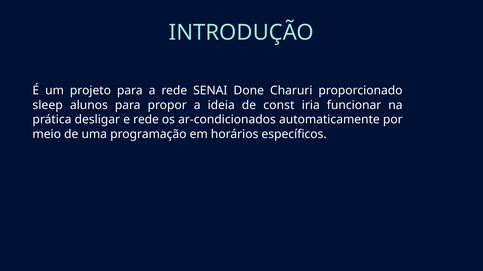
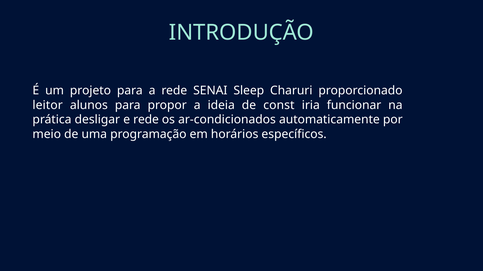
Done: Done -> Sleep
sleep: sleep -> leitor
